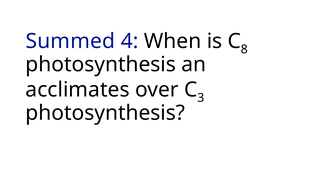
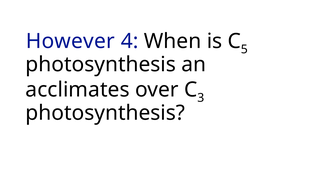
Summed: Summed -> However
8: 8 -> 5
